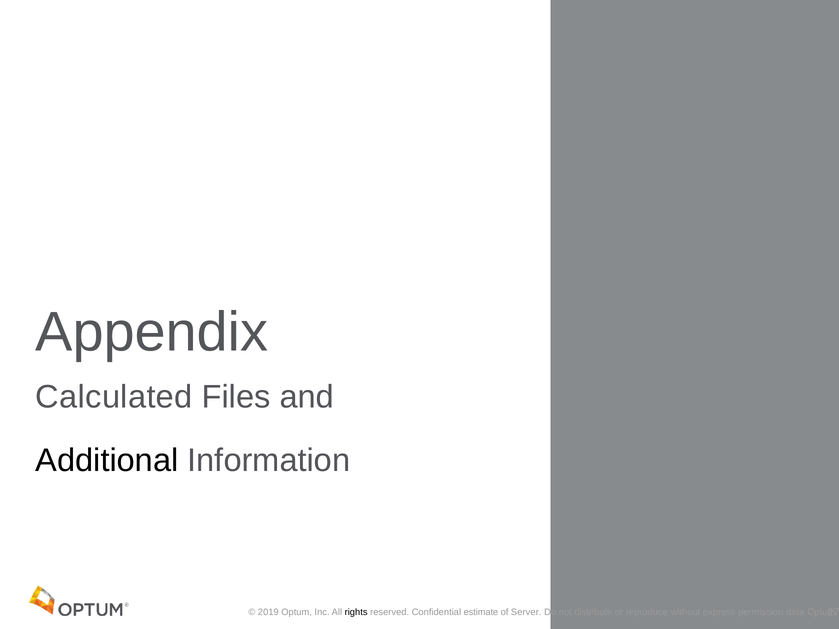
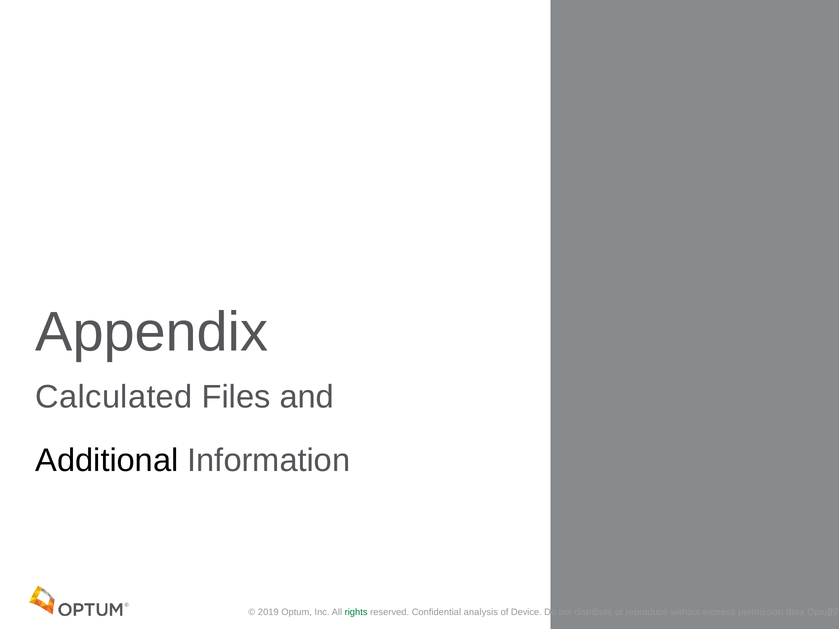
rights colour: black -> green
estimate: estimate -> analysis
Server: Server -> Device
